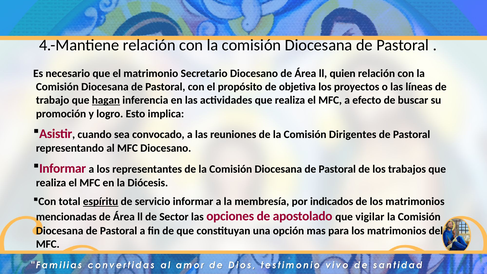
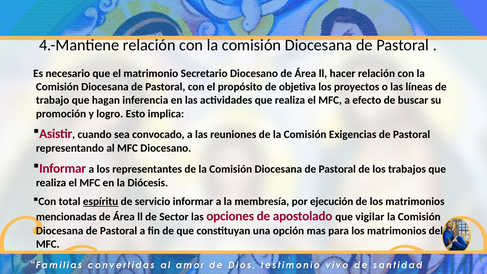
quien: quien -> hacer
hagan underline: present -> none
Dirigentes: Dirigentes -> Exigencias
indicados: indicados -> ejecución
